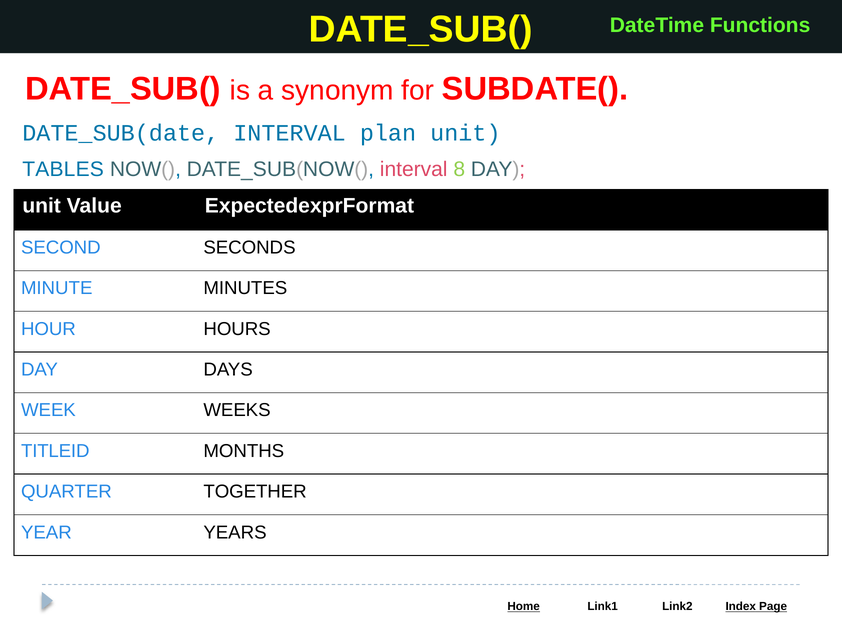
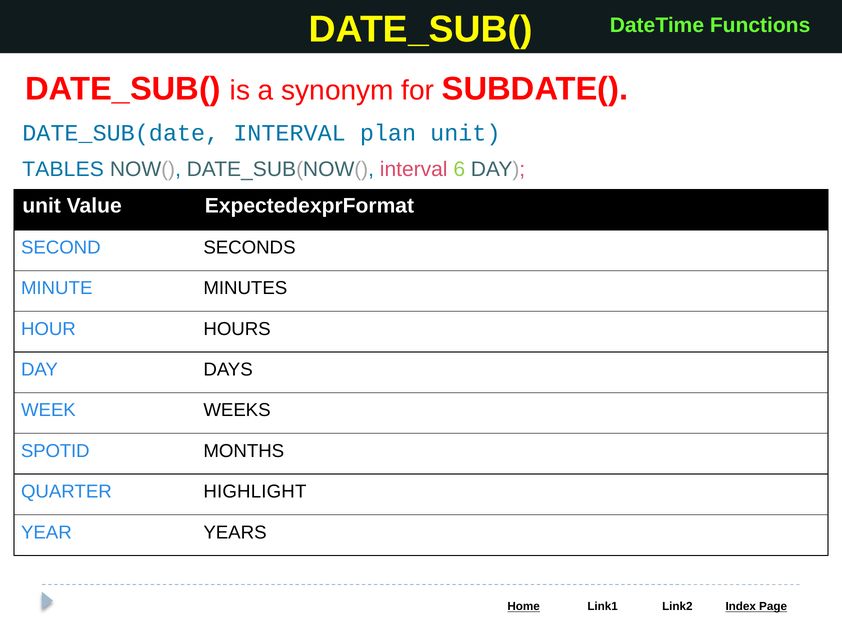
8: 8 -> 6
TITLEID: TITLEID -> SPOTID
TOGETHER: TOGETHER -> HIGHLIGHT
